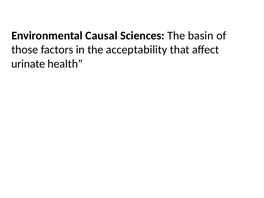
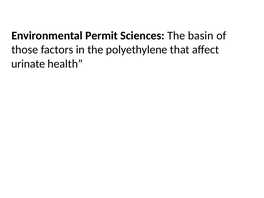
Causal: Causal -> Permit
acceptability: acceptability -> polyethylene
